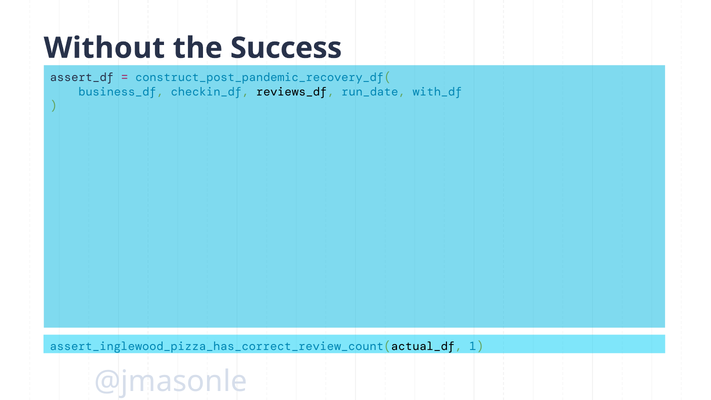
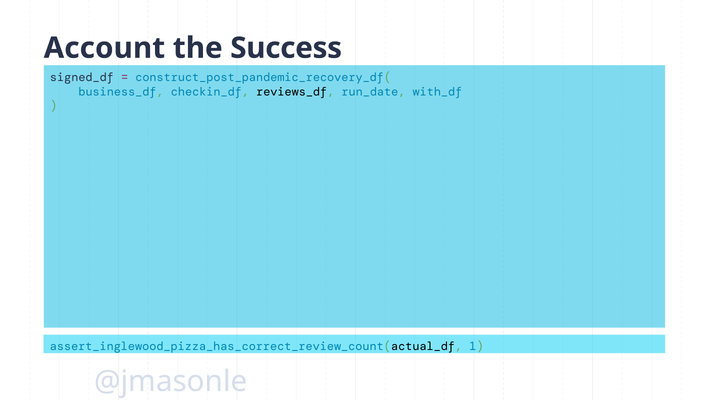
Without: Without -> Account
assert_df: assert_df -> signed_df
